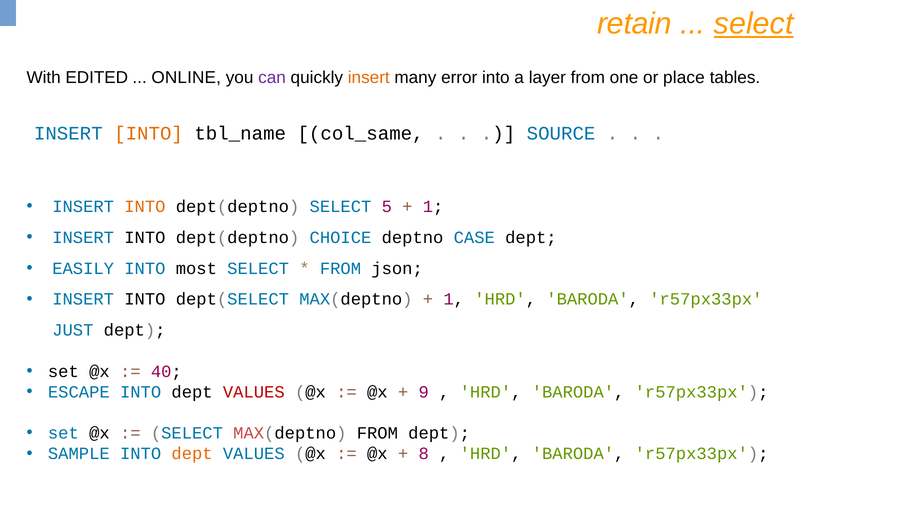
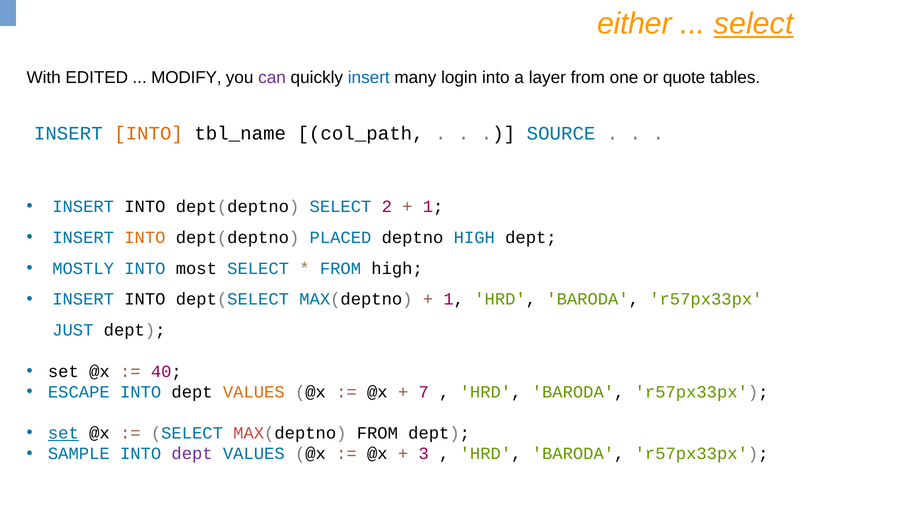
retain: retain -> either
ONLINE: ONLINE -> MODIFY
insert at (369, 78) colour: orange -> blue
error: error -> login
place: place -> quote
col_same: col_same -> col_path
INTO at (145, 206) colour: orange -> black
5: 5 -> 2
INTO at (145, 237) colour: black -> orange
CHOICE: CHOICE -> PLACED
deptno CASE: CASE -> HIGH
EASILY: EASILY -> MOSTLY
FROM json: json -> high
VALUES at (254, 392) colour: red -> orange
9: 9 -> 7
set at (63, 433) underline: none -> present
dept at (192, 454) colour: orange -> purple
8: 8 -> 3
